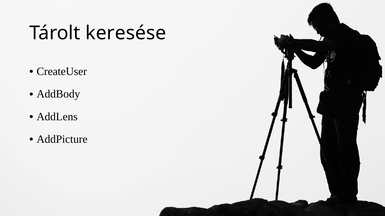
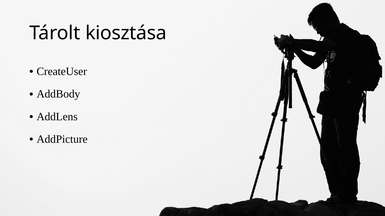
keresése: keresése -> kiosztása
